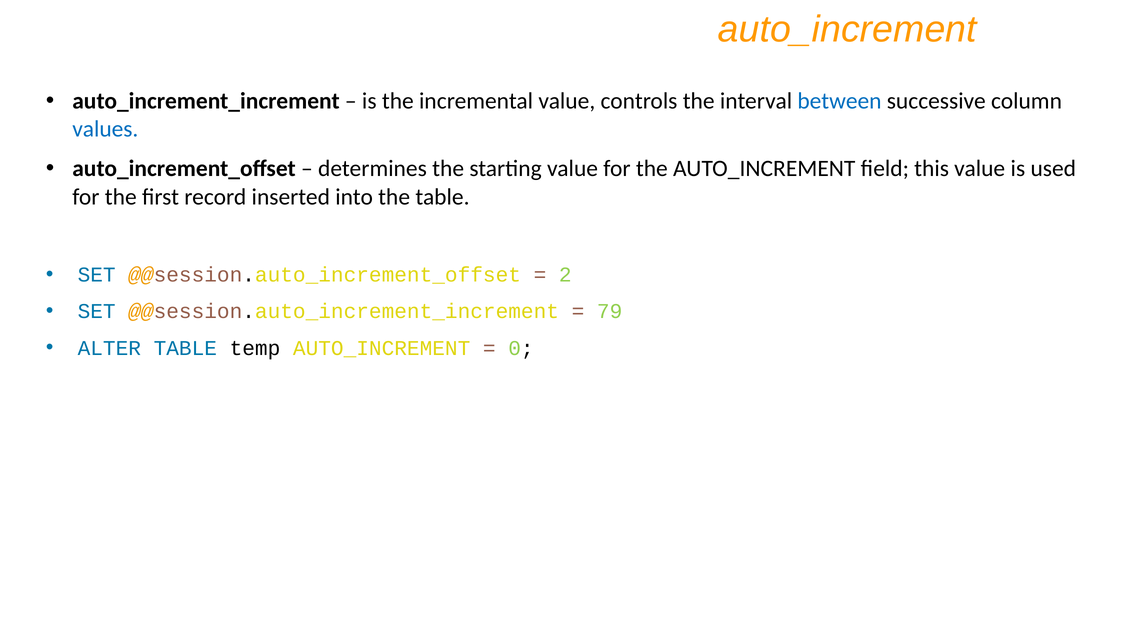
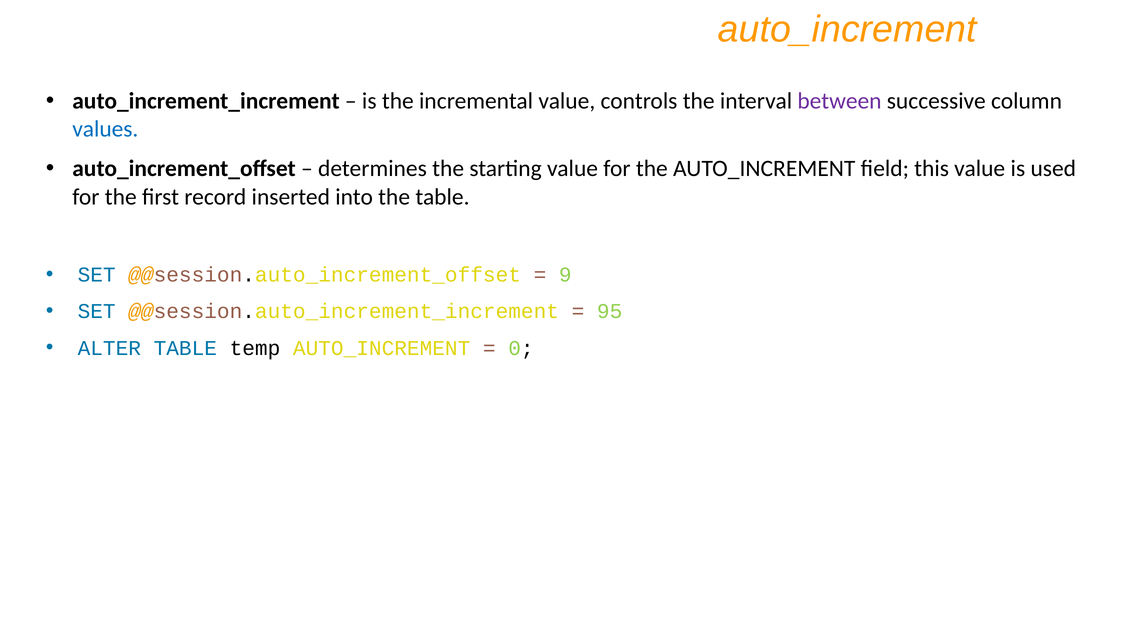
between colour: blue -> purple
2: 2 -> 9
79: 79 -> 95
